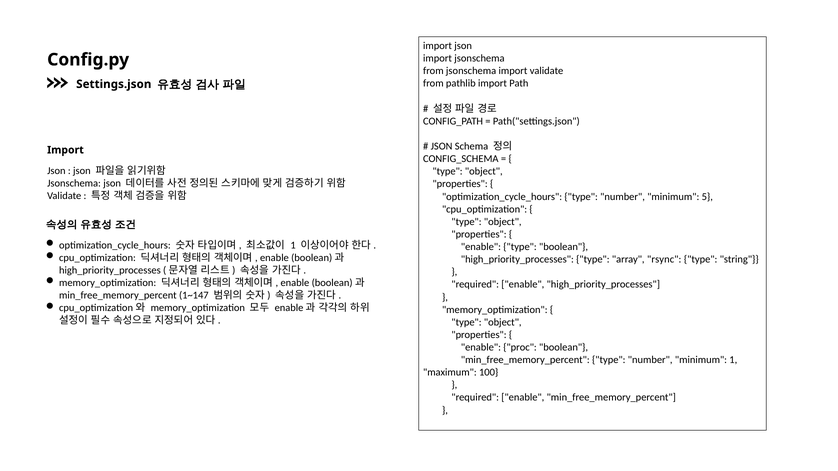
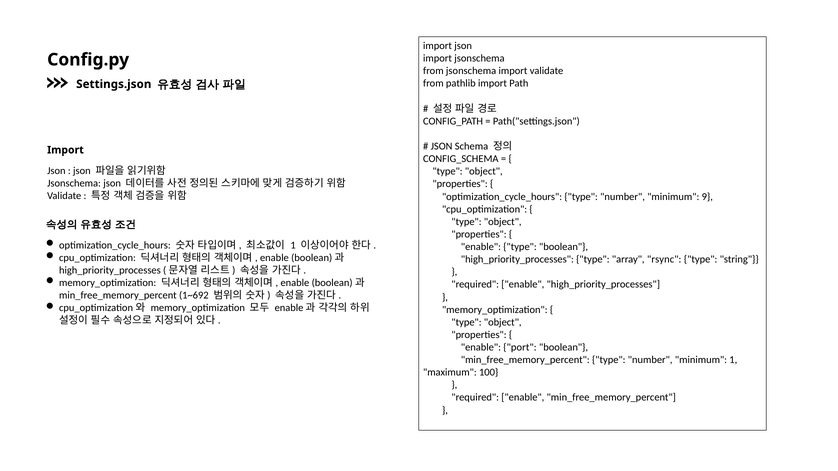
5: 5 -> 9
1~147: 1~147 -> 1~692
proc: proc -> port
